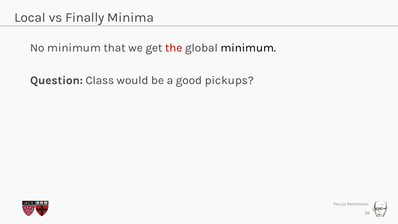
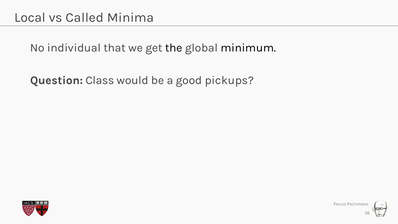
Finally: Finally -> Called
No minimum: minimum -> individual
the colour: red -> black
